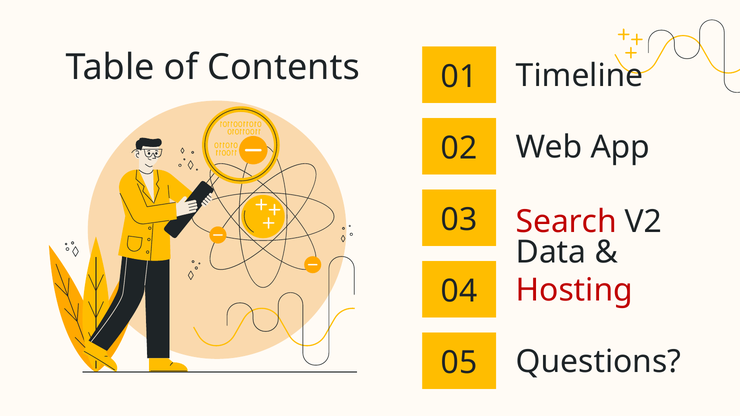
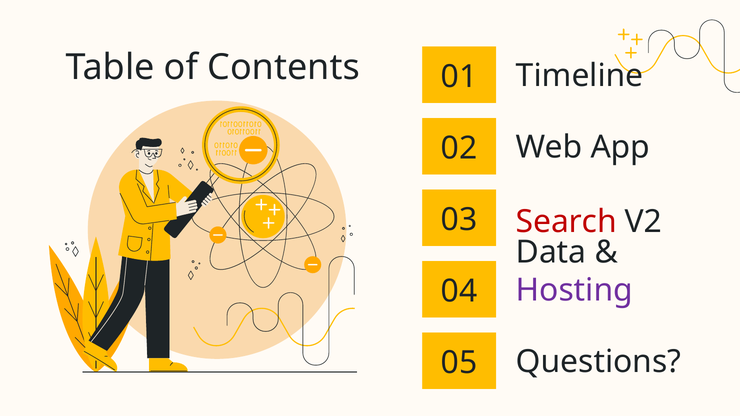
Hosting colour: red -> purple
